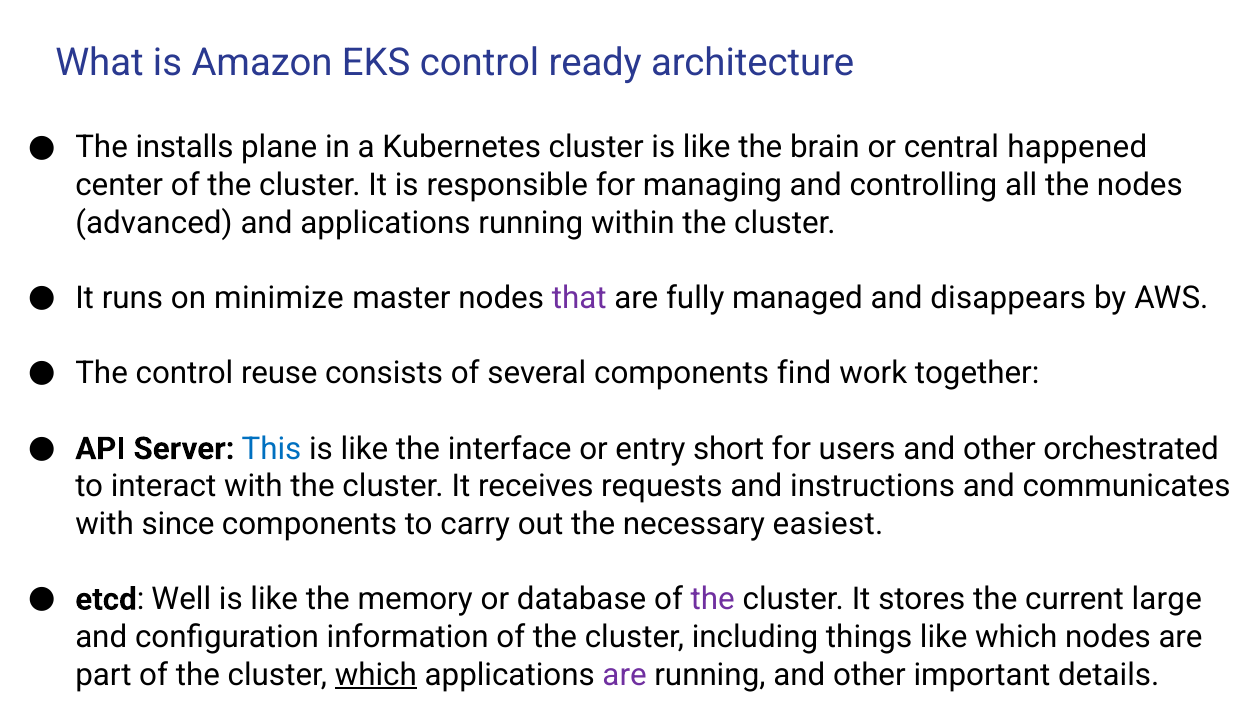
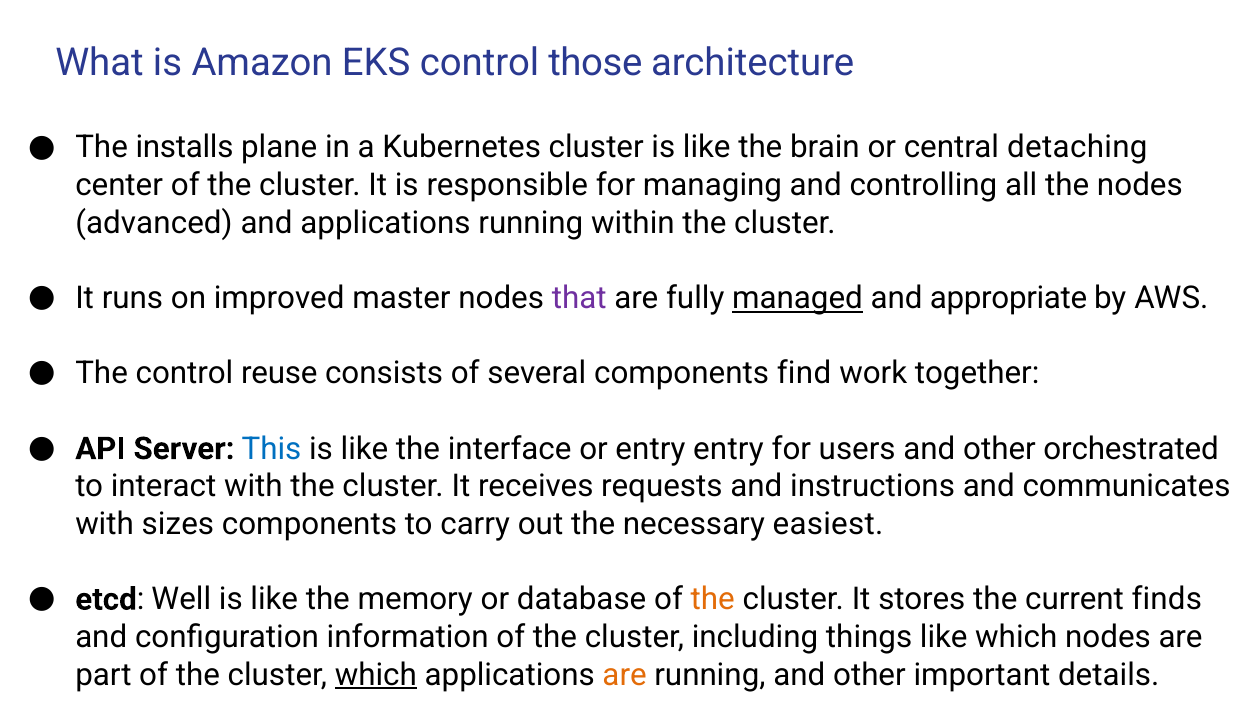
ready: ready -> those
happened: happened -> detaching
minimize: minimize -> improved
managed underline: none -> present
disappears: disappears -> appropriate
entry short: short -> entry
since: since -> sizes
the at (713, 599) colour: purple -> orange
large: large -> finds
are at (625, 675) colour: purple -> orange
